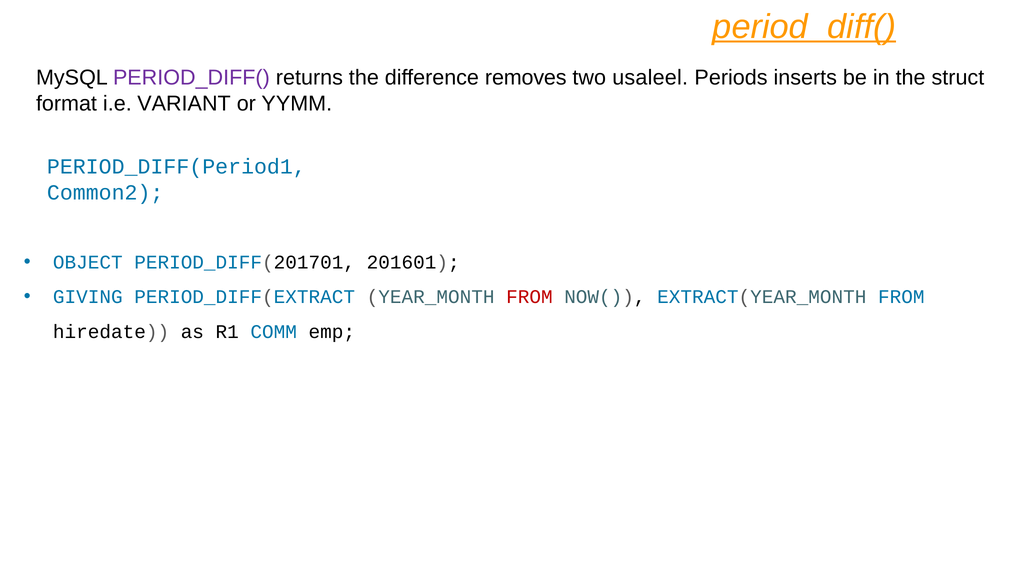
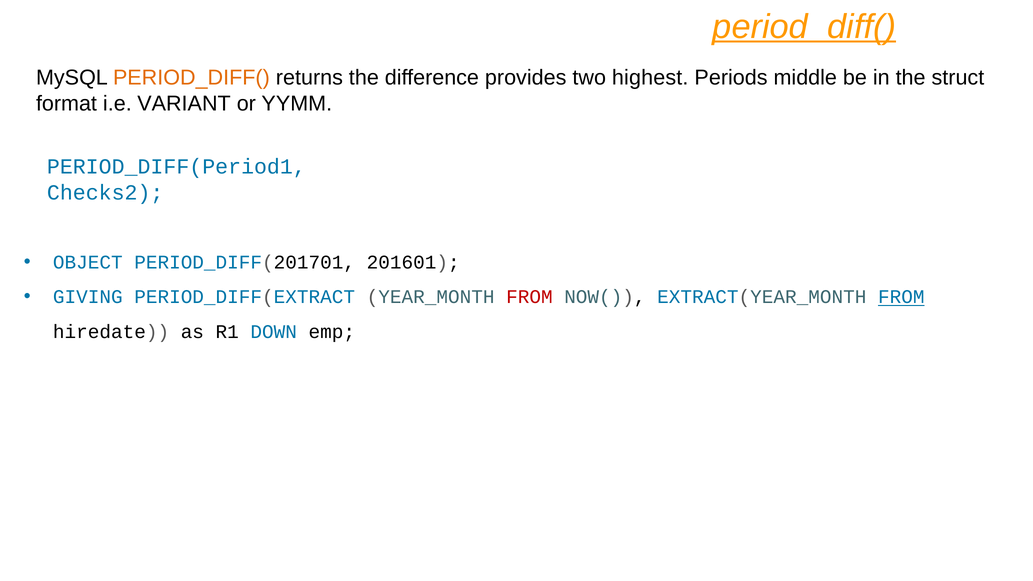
PERIOD_DIFF( at (191, 78) colour: purple -> orange
removes: removes -> provides
usaleel: usaleel -> highest
inserts: inserts -> middle
Common2: Common2 -> Checks2
FROM at (901, 297) underline: none -> present
COMM: COMM -> DOWN
